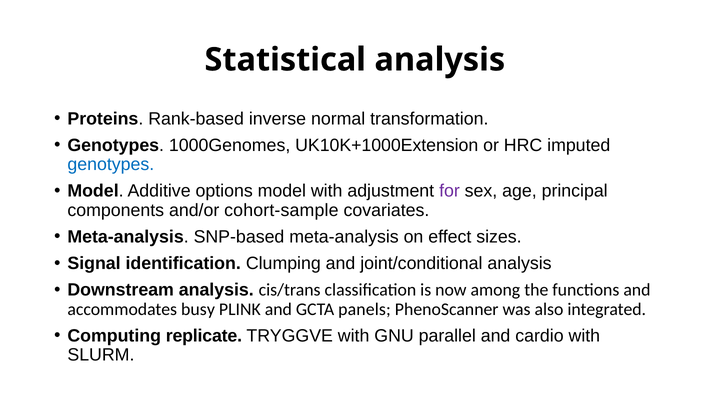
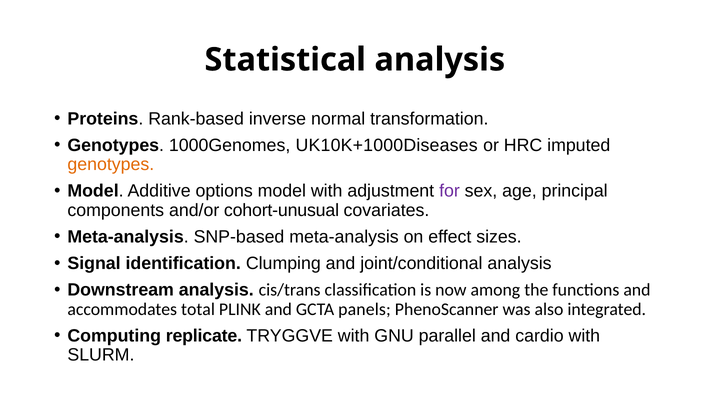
UK10K+1000Extension: UK10K+1000Extension -> UK10K+1000Diseases
genotypes at (111, 164) colour: blue -> orange
cohort-sample: cohort-sample -> cohort-unusual
busy: busy -> total
